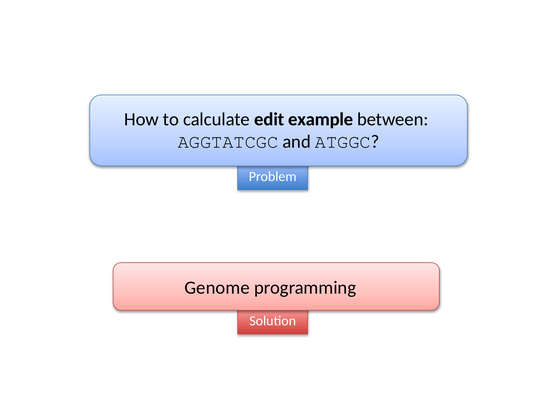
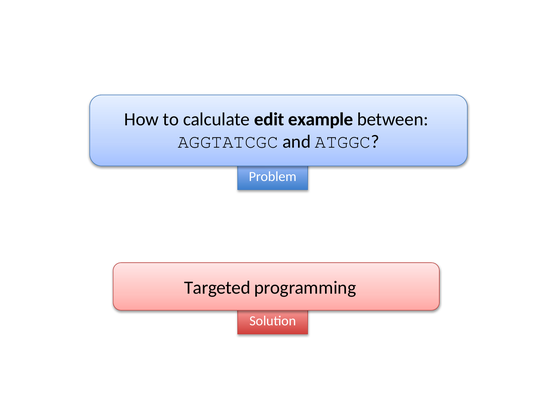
Genome: Genome -> Targeted
